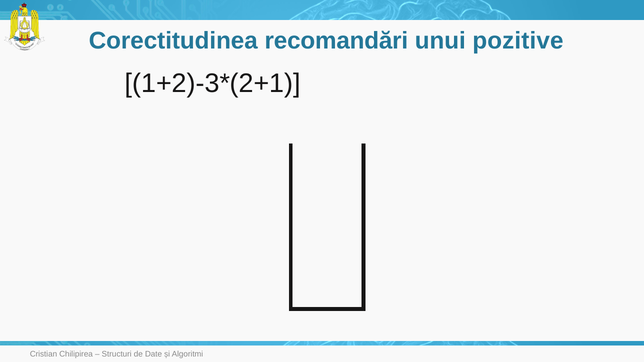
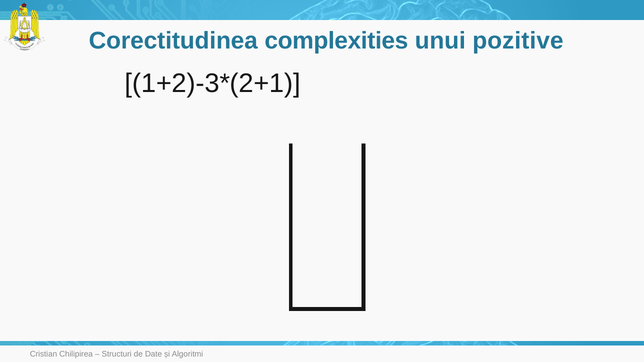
recomandări: recomandări -> complexities
